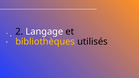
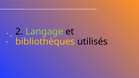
Langage colour: white -> light green
